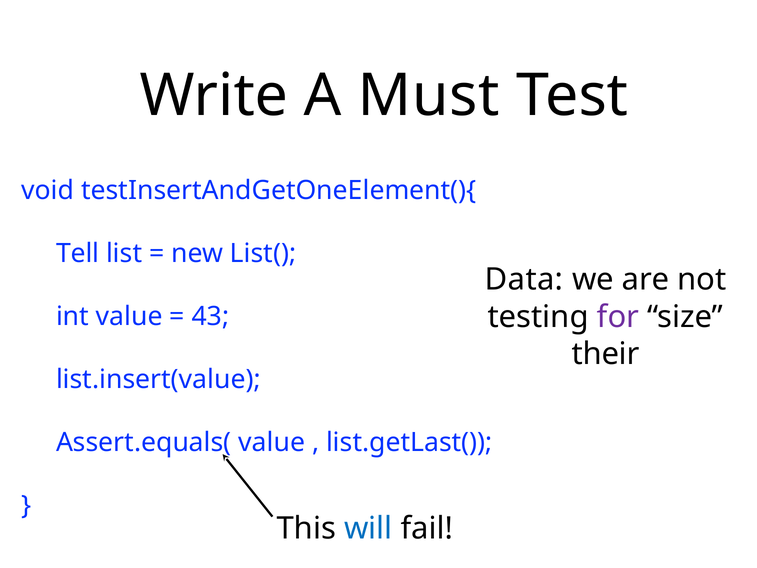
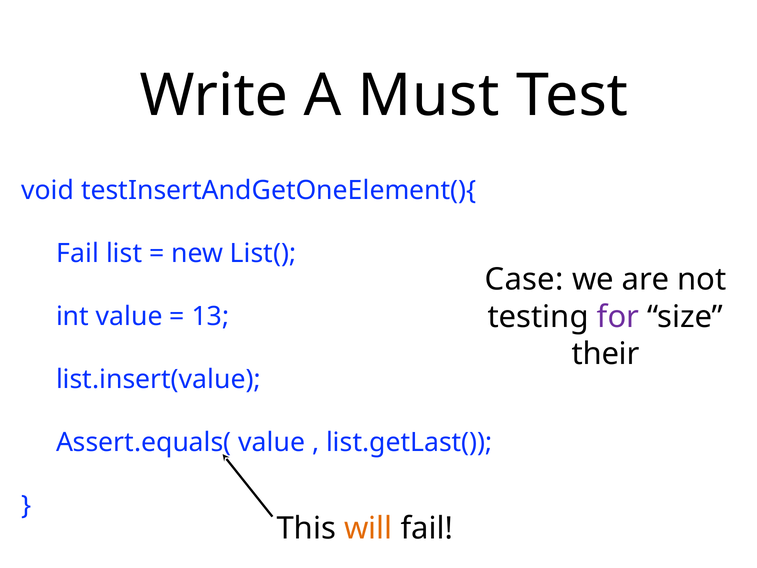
Tell at (78, 253): Tell -> Fail
Data: Data -> Case
43: 43 -> 13
will colour: blue -> orange
